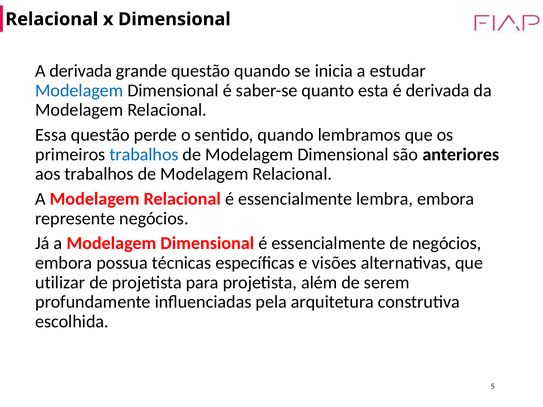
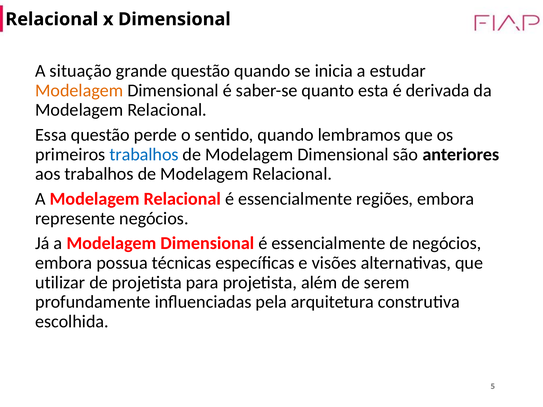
A derivada: derivada -> situação
Modelagem at (79, 90) colour: blue -> orange
lembra: lembra -> regiões
